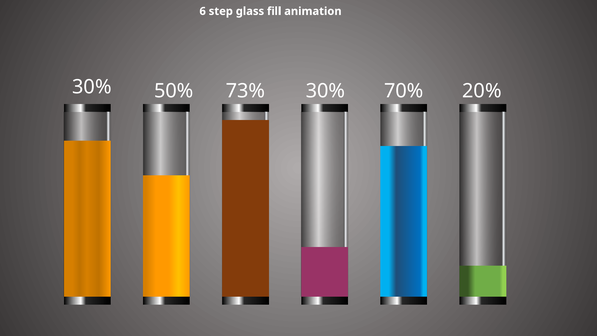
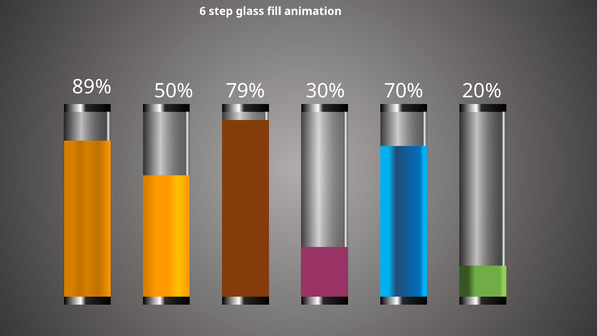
30% at (92, 87): 30% -> 89%
73%: 73% -> 79%
